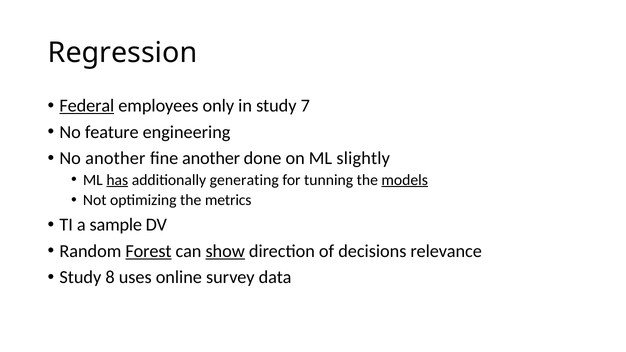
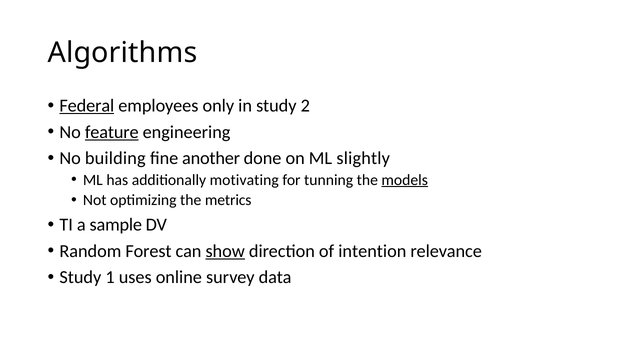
Regression: Regression -> Algorithms
7: 7 -> 2
feature underline: none -> present
No another: another -> building
has underline: present -> none
generating: generating -> motivating
Forest underline: present -> none
decisions: decisions -> intention
8: 8 -> 1
